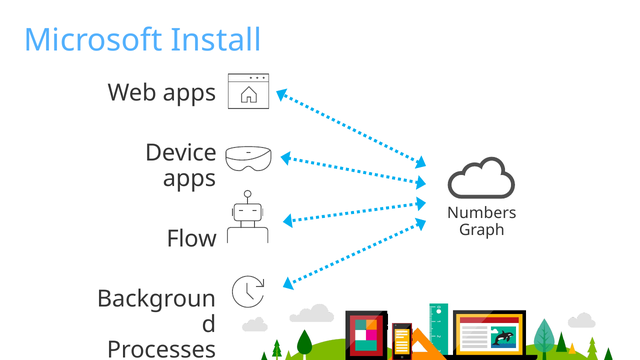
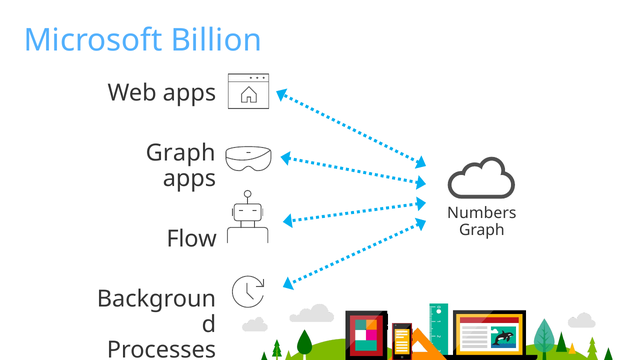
Install: Install -> Billion
Device at (181, 153): Device -> Graph
